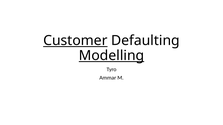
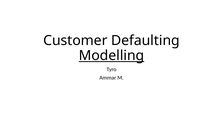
Customer underline: present -> none
